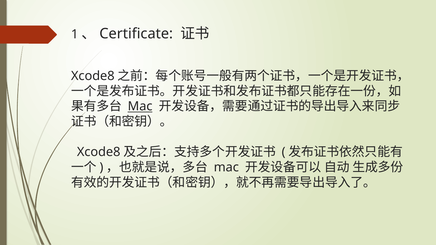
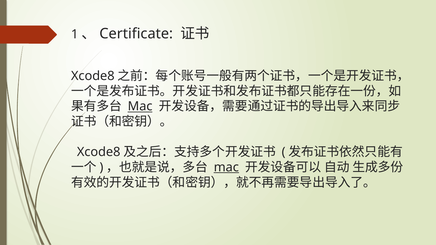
mac at (226, 167) underline: none -> present
